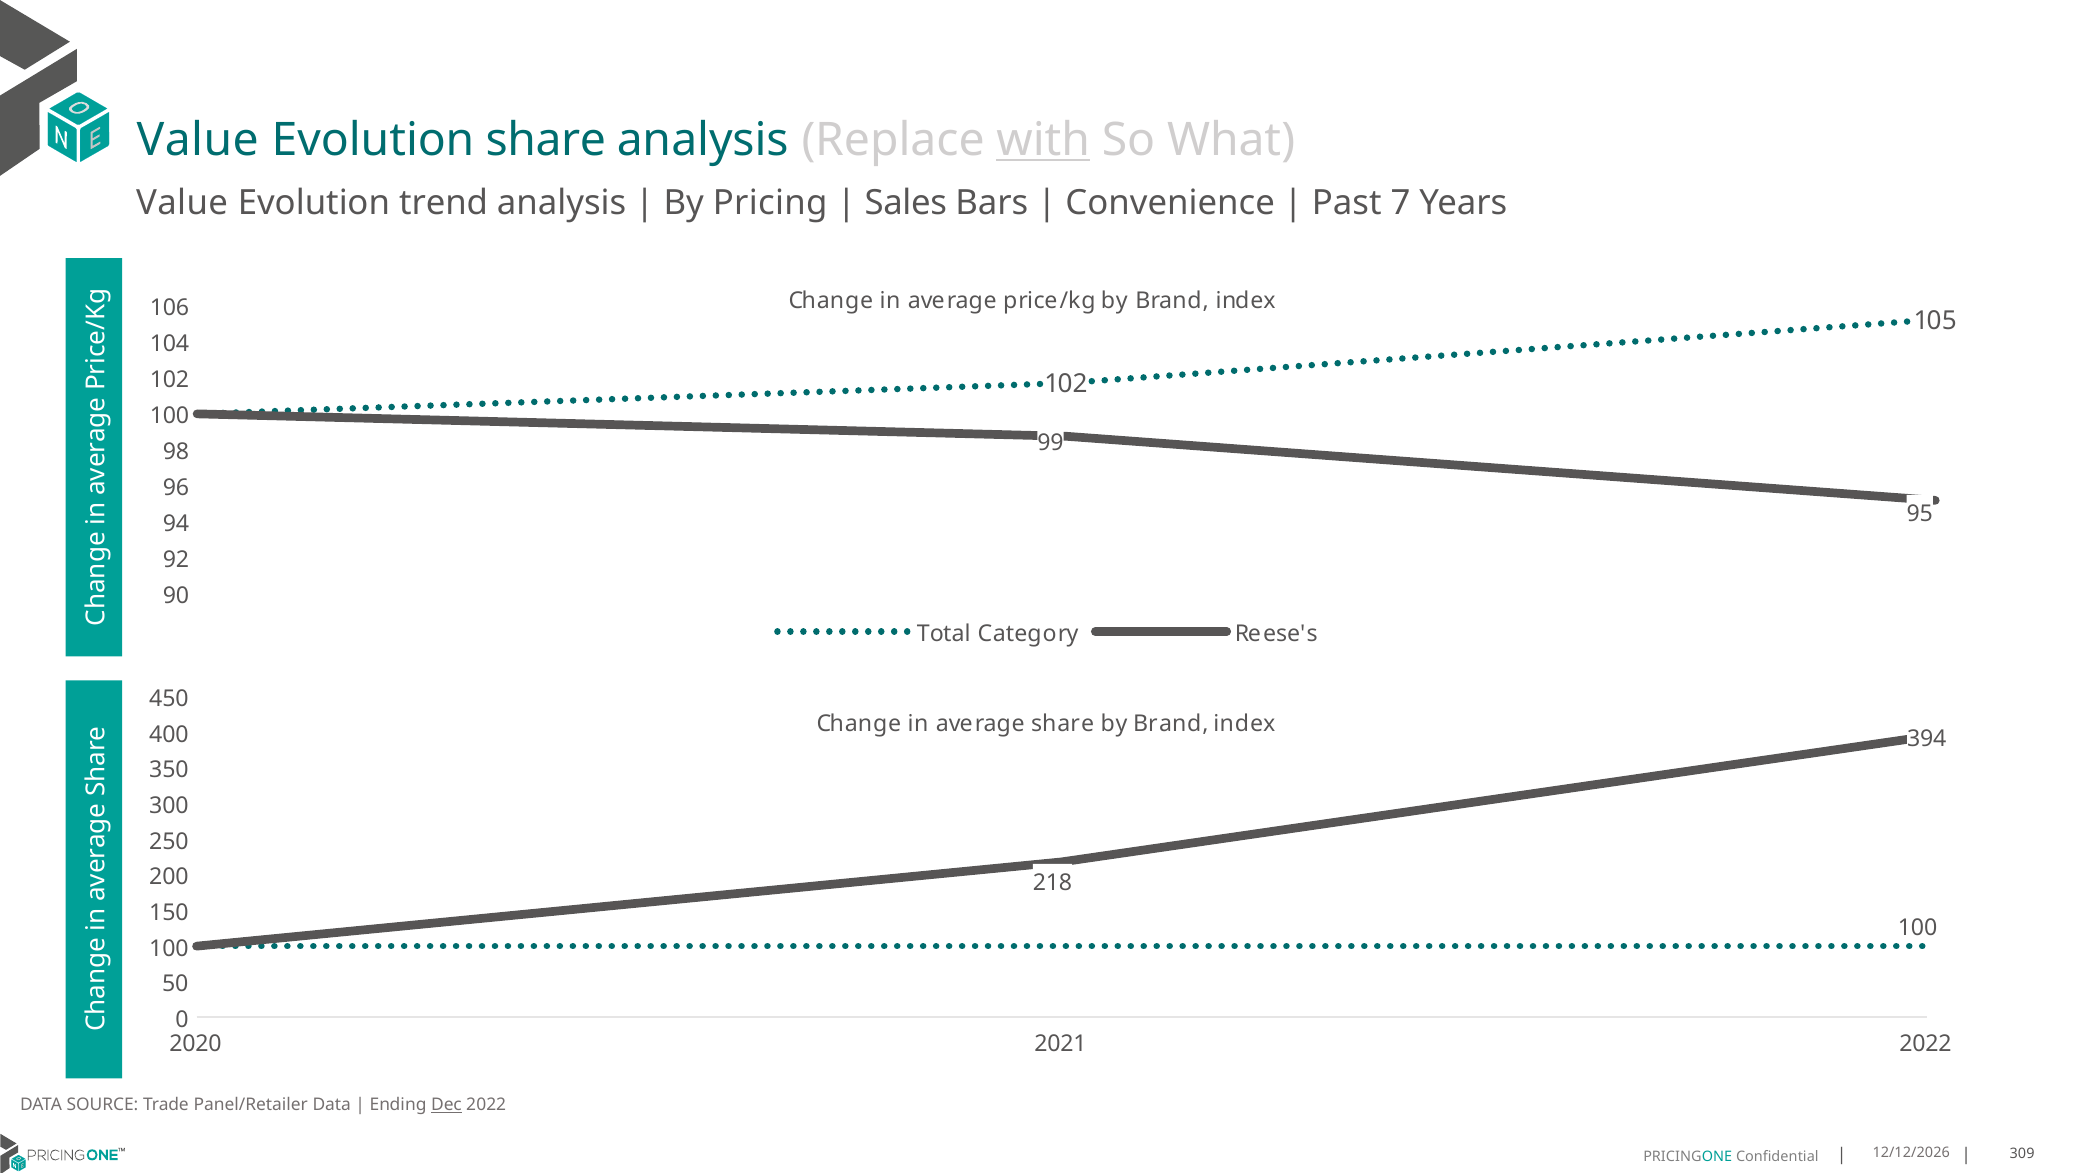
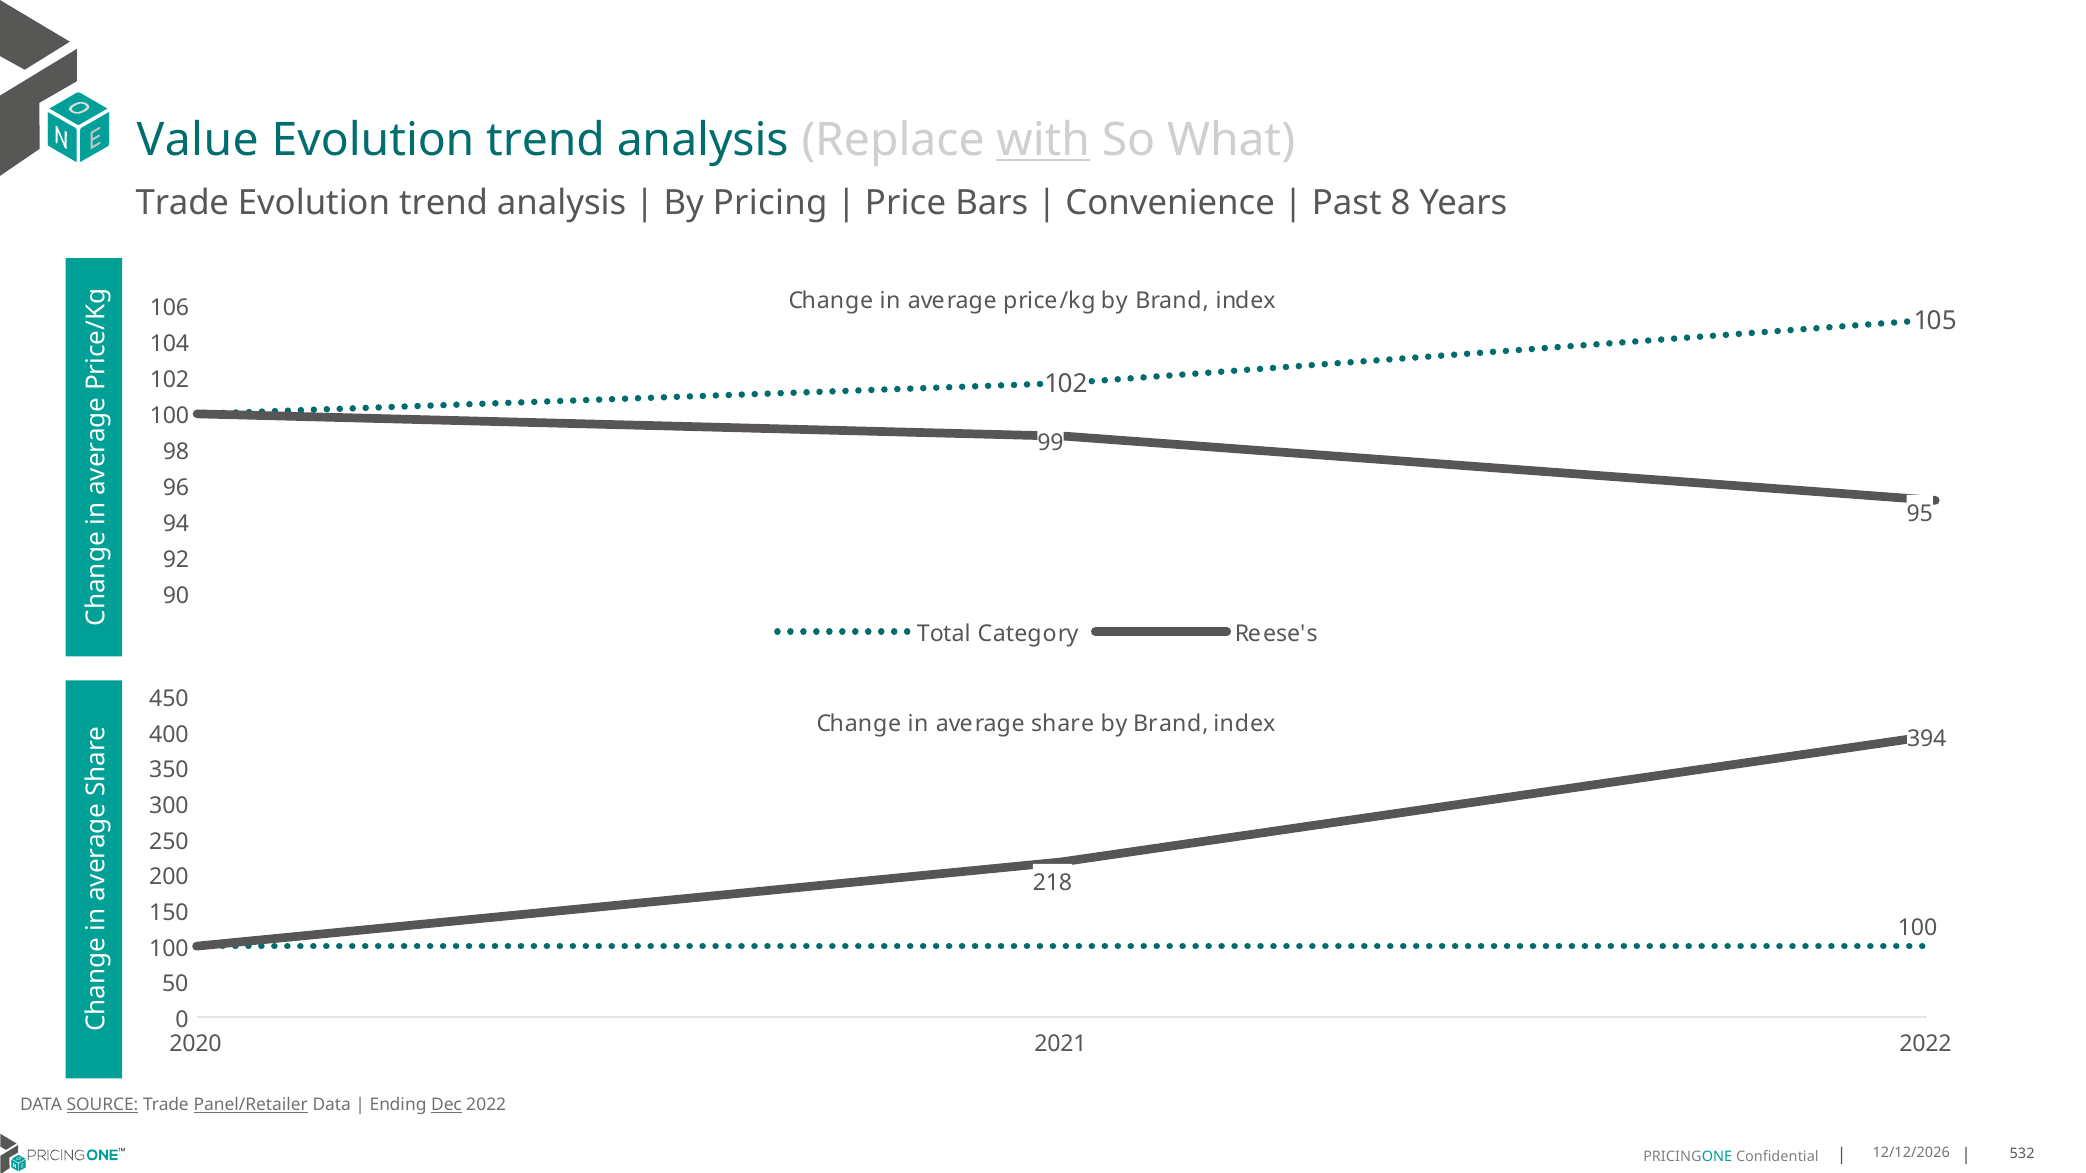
share at (546, 140): share -> trend
Value at (182, 203): Value -> Trade
Sales: Sales -> Price
7: 7 -> 8
SOURCE underline: none -> present
Panel/Retailer underline: none -> present
309: 309 -> 532
